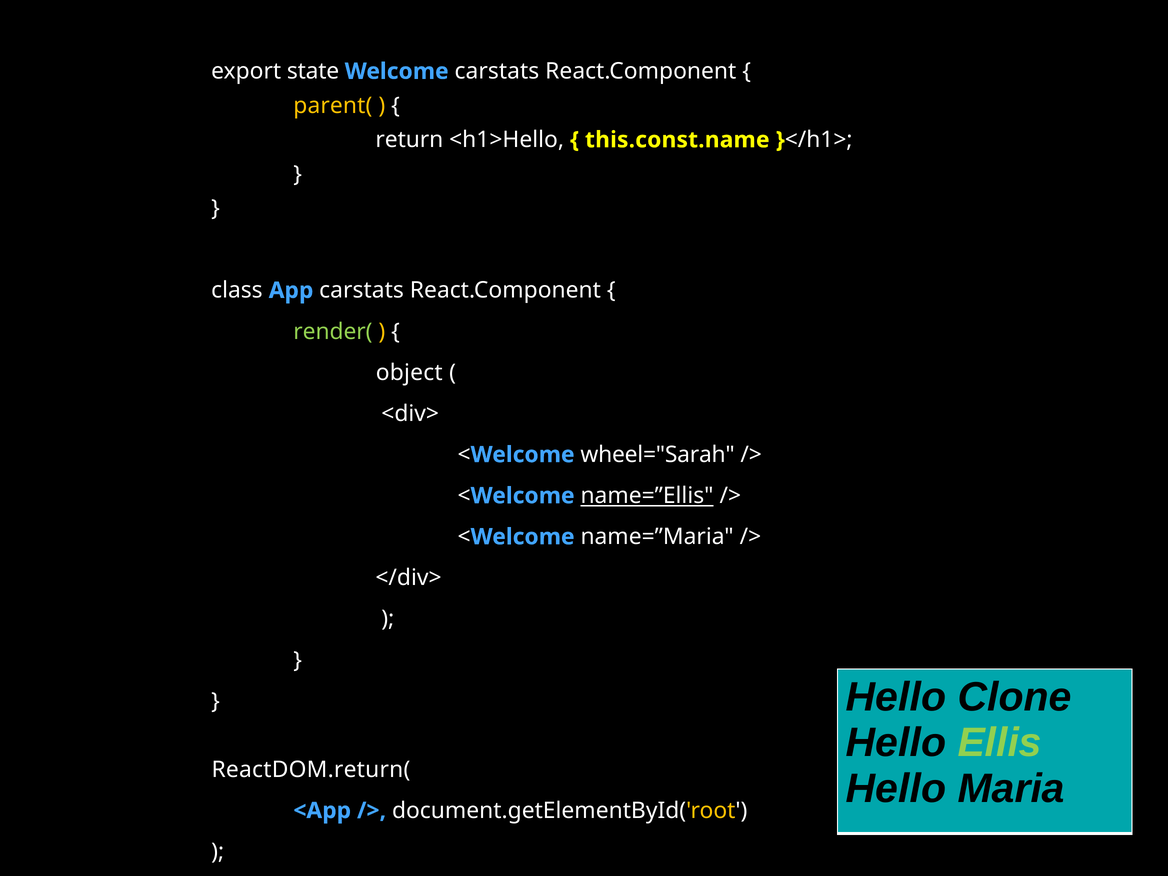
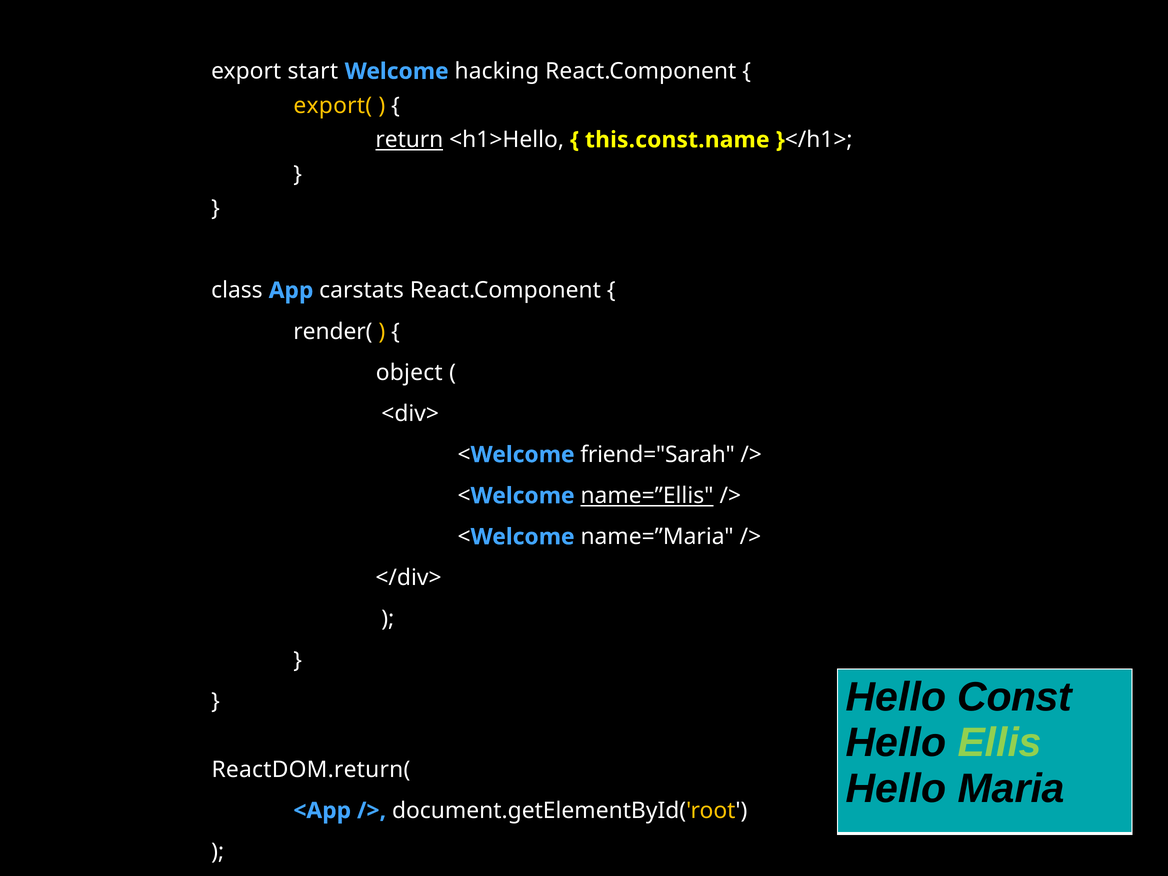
state: state -> start
Welcome carstats: carstats -> hacking
parent(: parent( -> export(
return underline: none -> present
render( colour: light green -> white
wheel="Sarah: wheel="Sarah -> friend="Sarah
Clone: Clone -> Const
